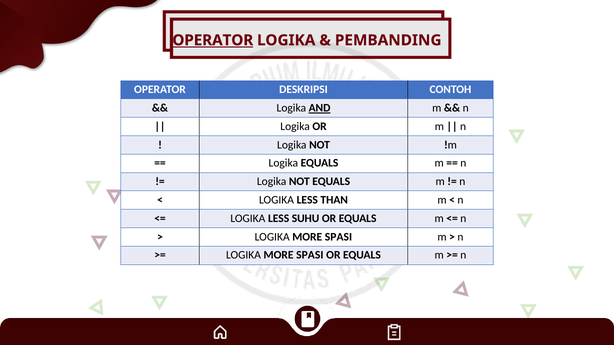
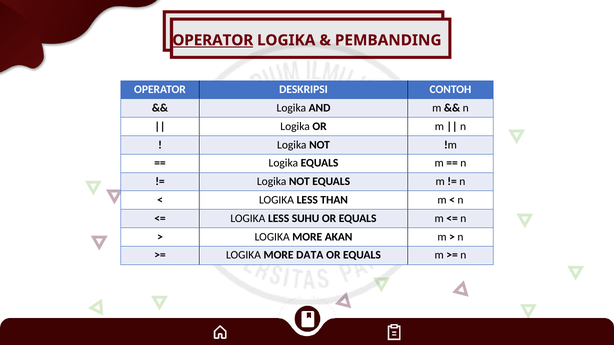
AND underline: present -> none
SPASI at (339, 237): SPASI -> AKAN
SPASI at (310, 255): SPASI -> DATA
